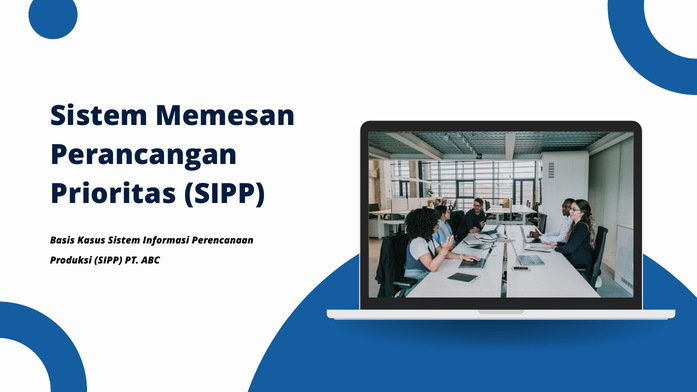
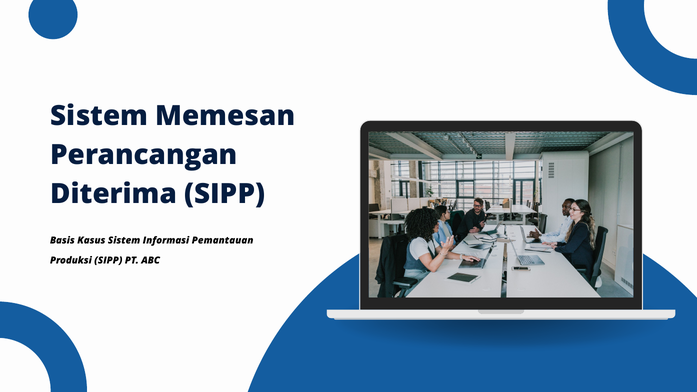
Prioritas: Prioritas -> Diterima
Perencanaan: Perencanaan -> Pemantauan
